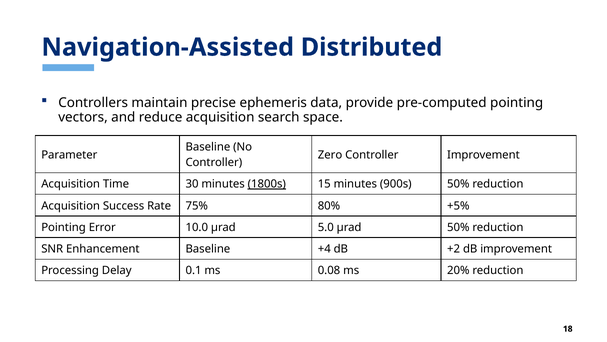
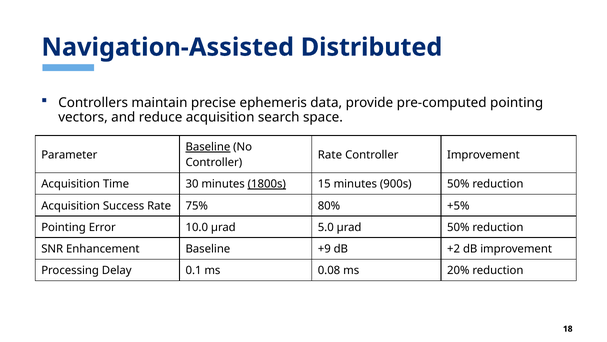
Baseline at (208, 147) underline: none -> present
Zero at (330, 155): Zero -> Rate
+4: +4 -> +9
